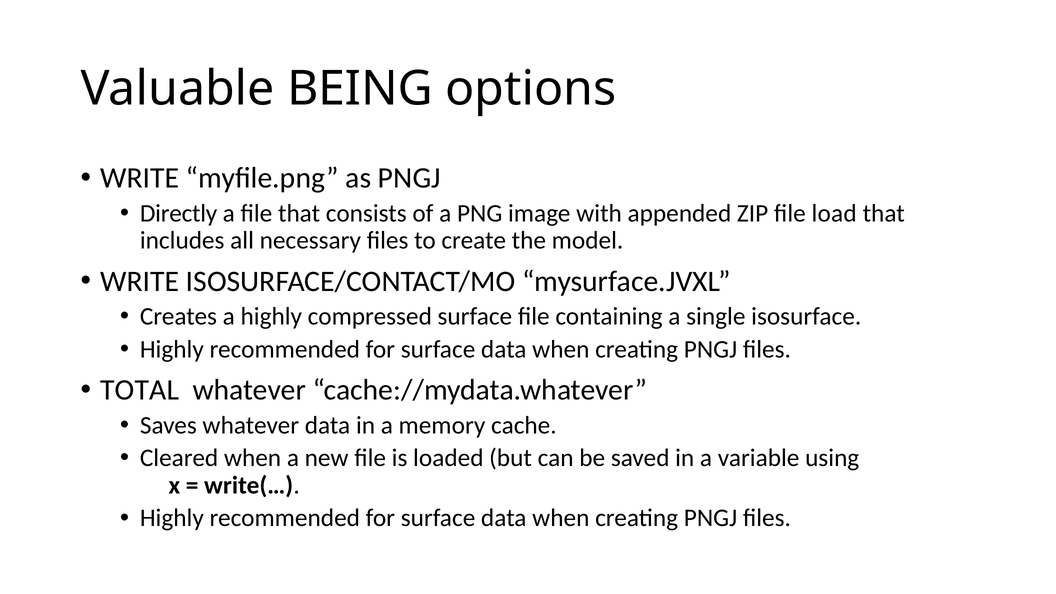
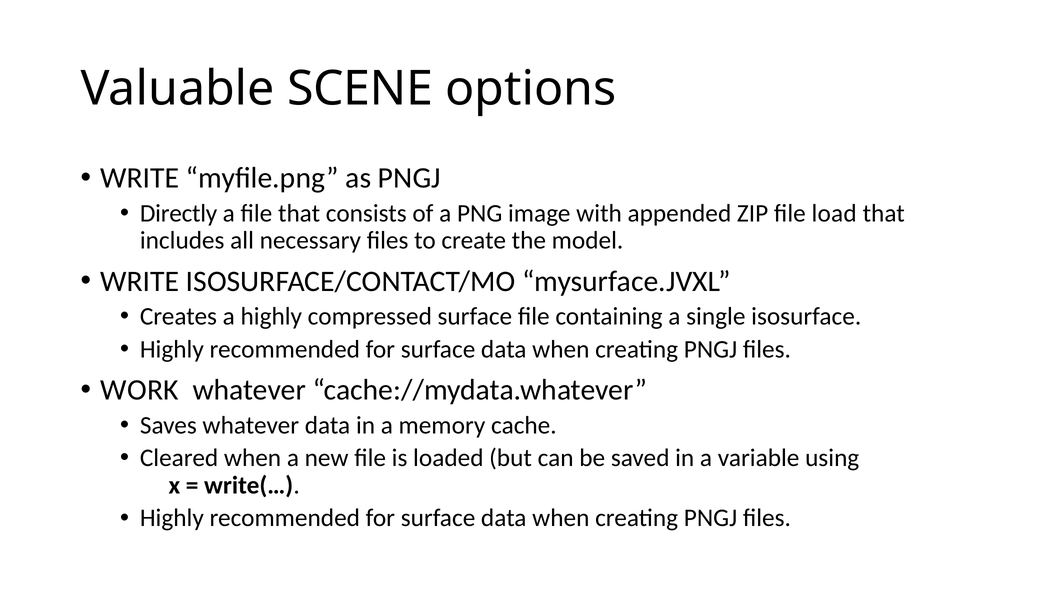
BEING: BEING -> SCENE
TOTAL: TOTAL -> WORK
